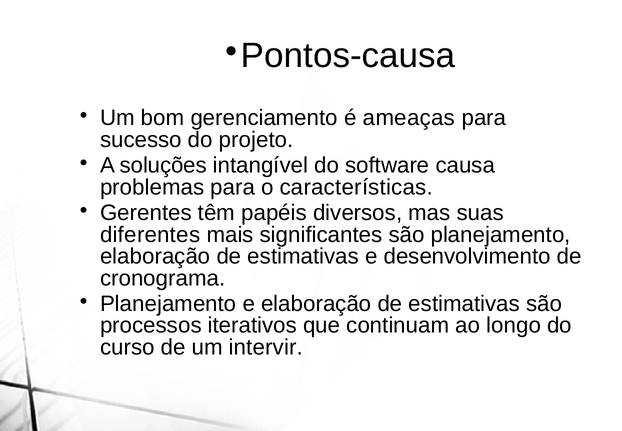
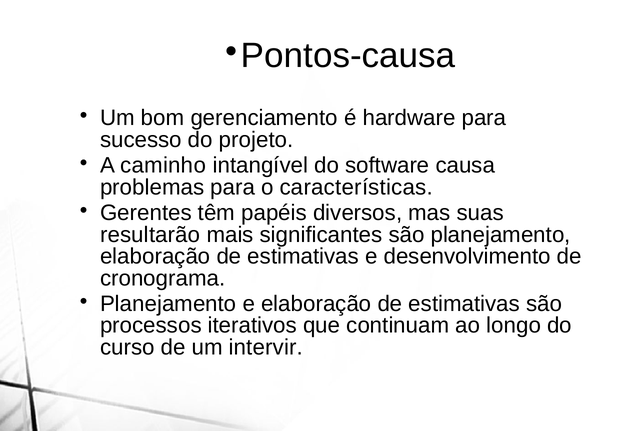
ameaças: ameaças -> hardware
soluções: soluções -> caminho
diferentes: diferentes -> resultarão
